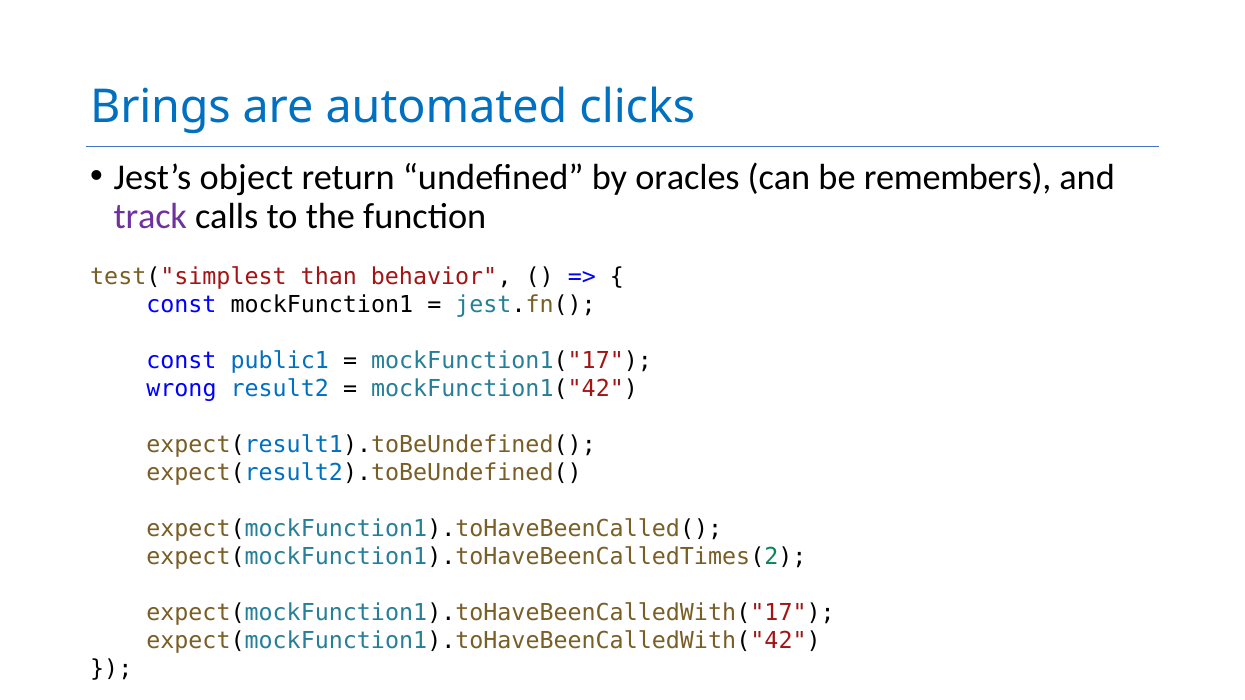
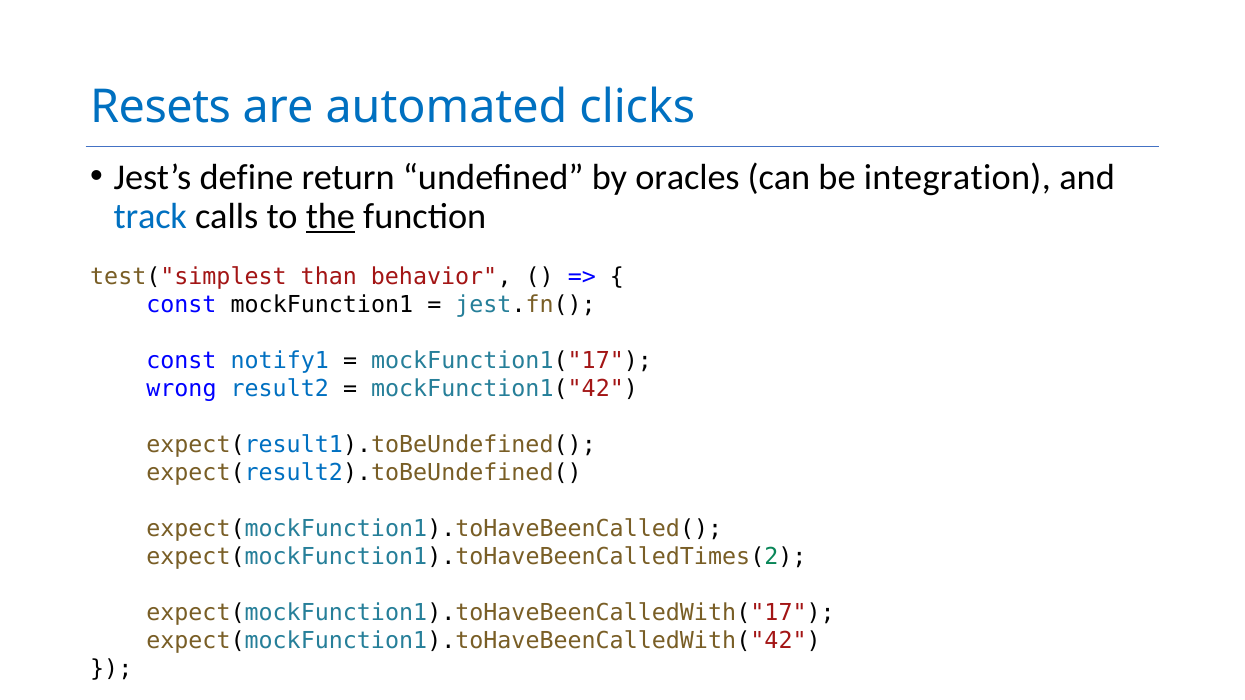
Brings: Brings -> Resets
object: object -> define
remembers: remembers -> integration
track colour: purple -> blue
the underline: none -> present
public1: public1 -> notify1
